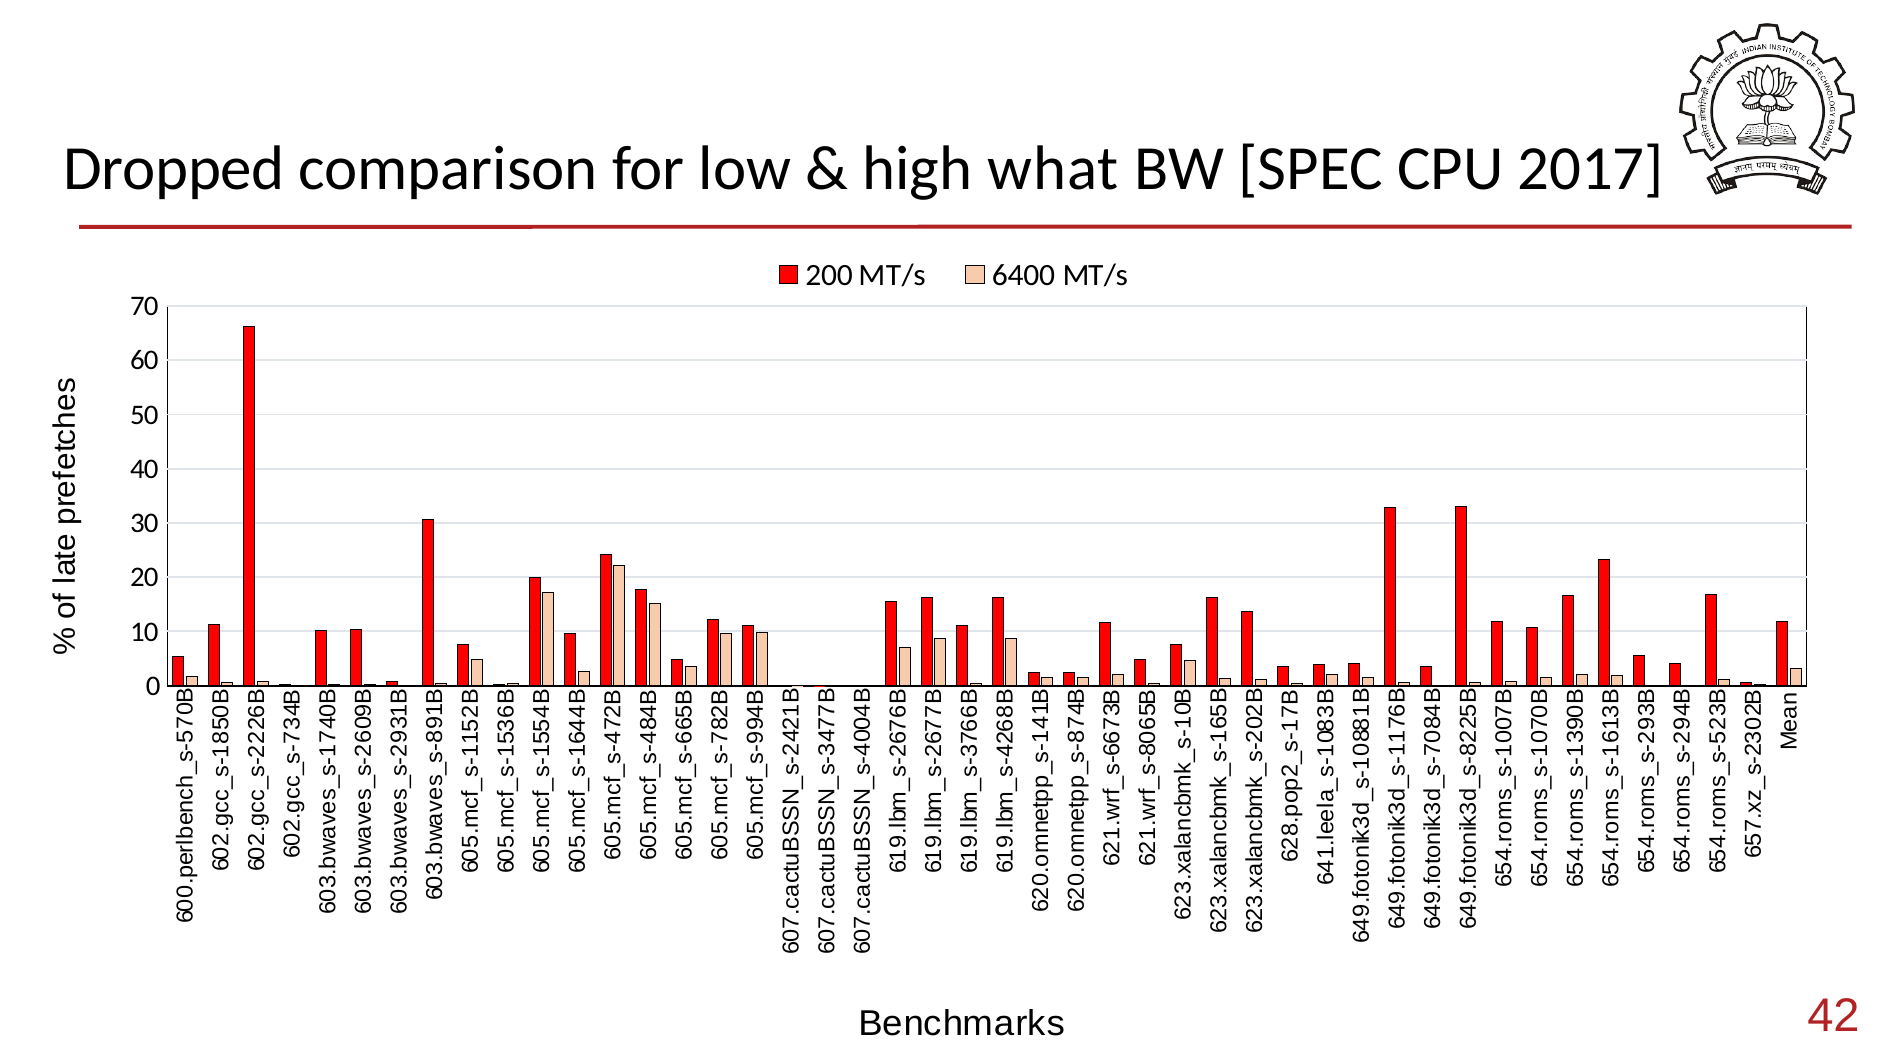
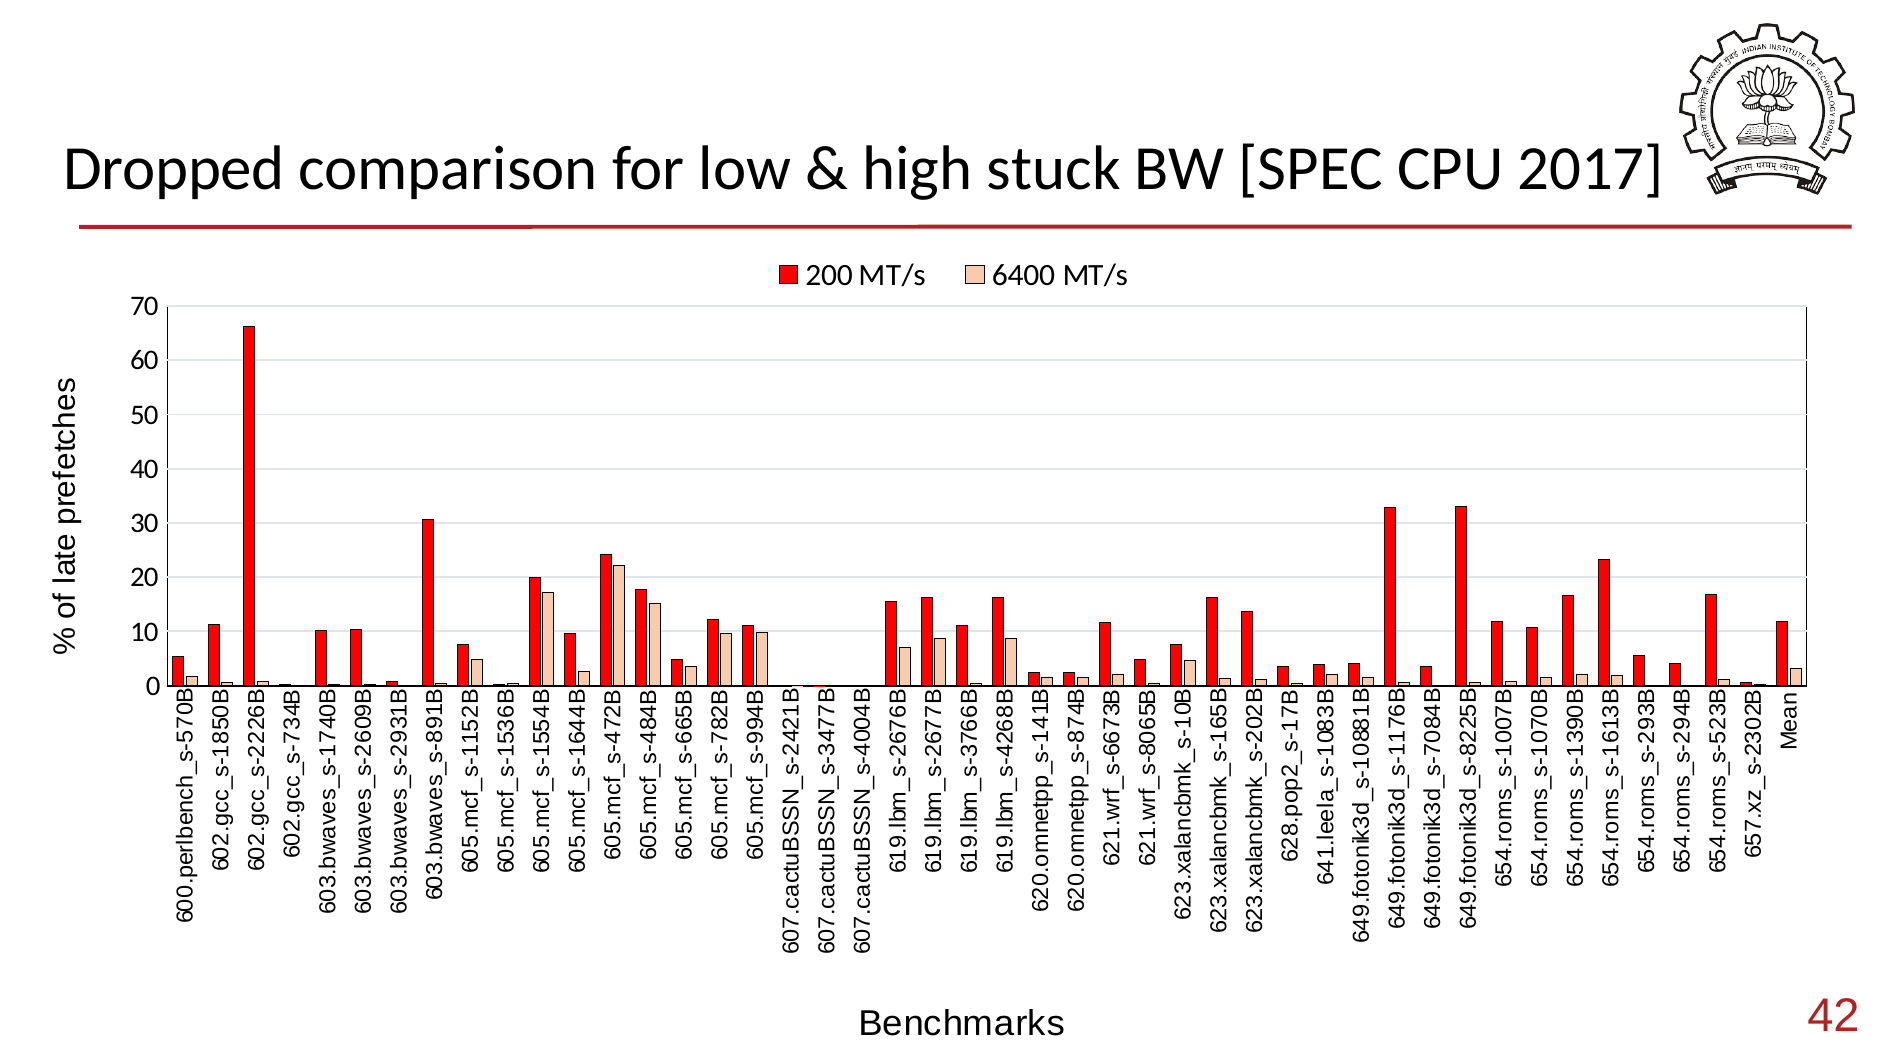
what: what -> stuck
